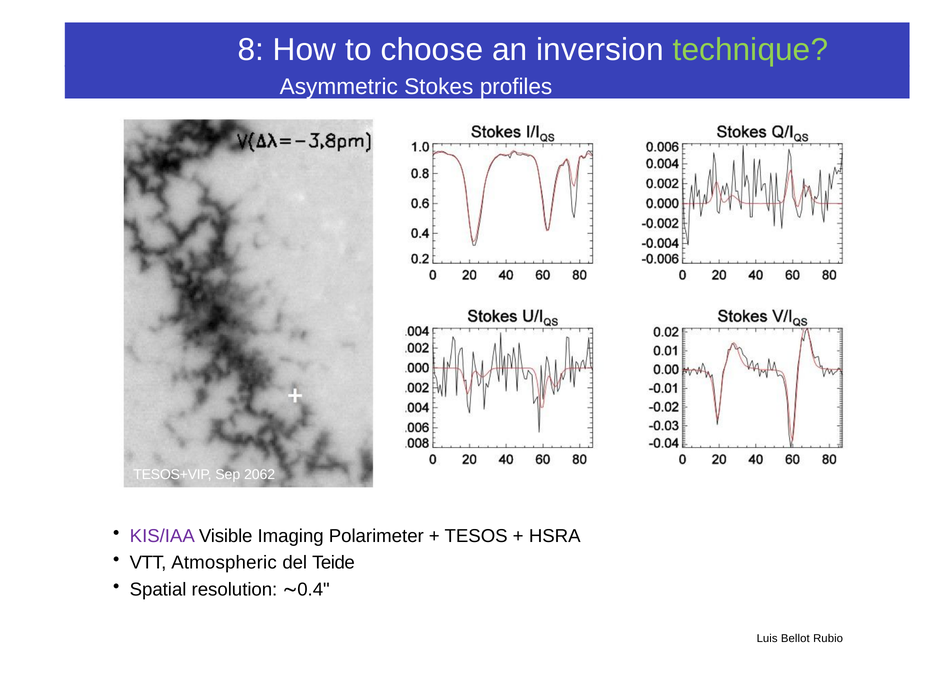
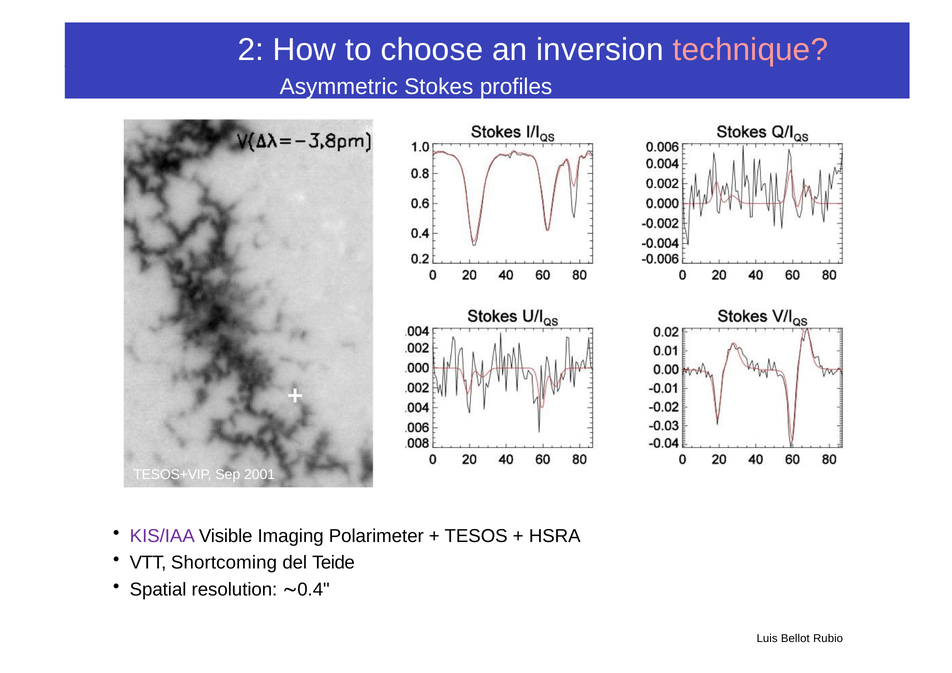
8: 8 -> 2
technique colour: light green -> pink
2062: 2062 -> 2001
Atmospheric: Atmospheric -> Shortcoming
